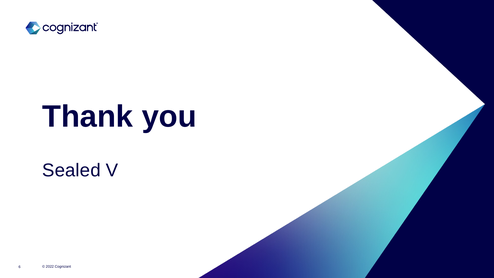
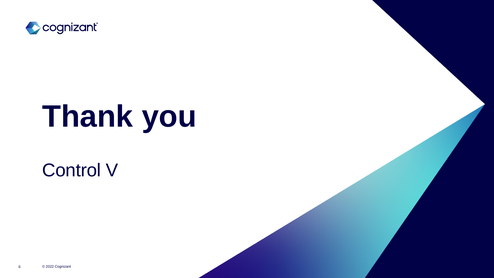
Sealed: Sealed -> Control
